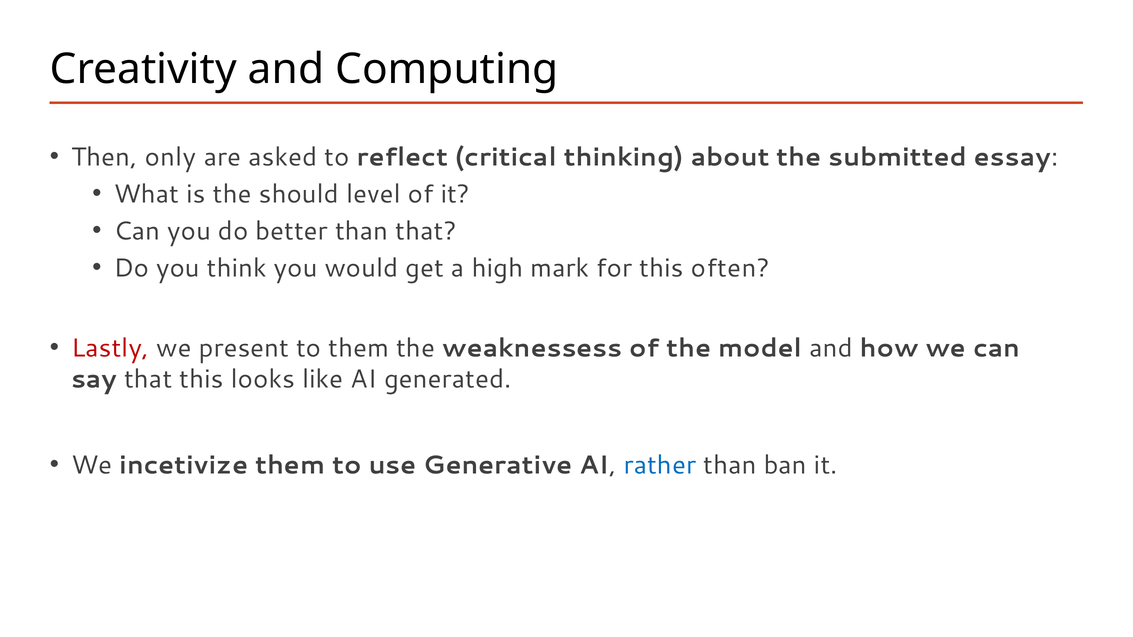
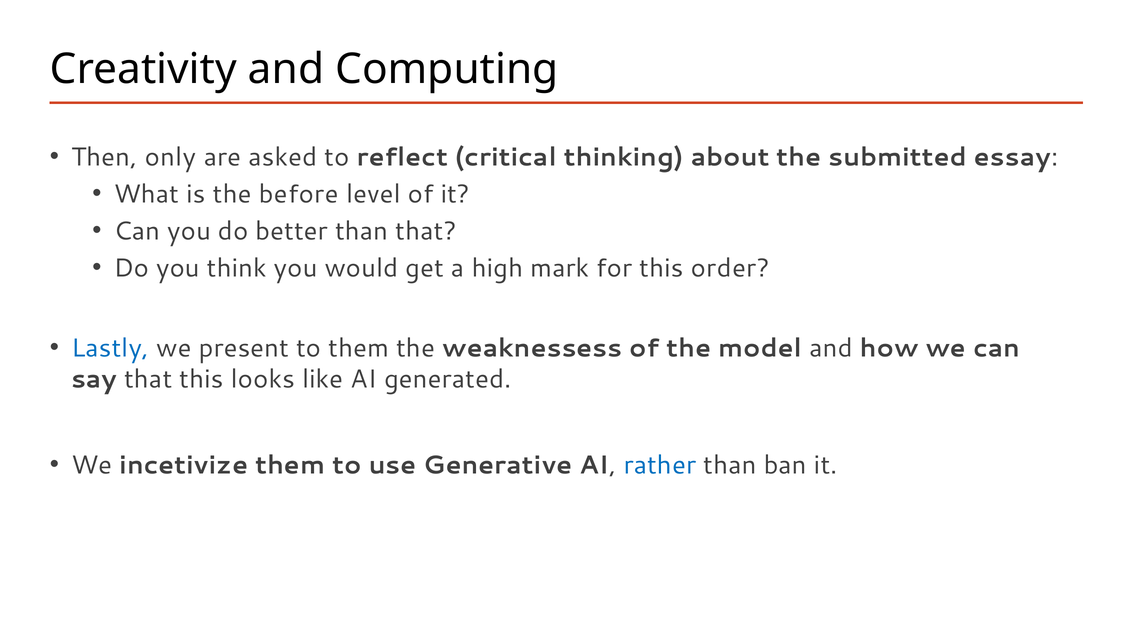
should: should -> before
often: often -> order
Lastly colour: red -> blue
